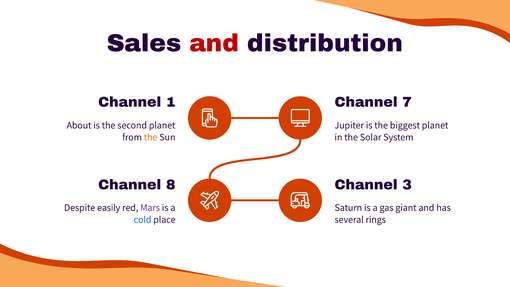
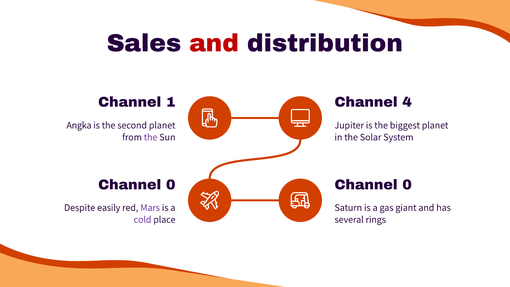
7: 7 -> 4
About: About -> Angka
the at (151, 137) colour: orange -> purple
8 at (171, 185): 8 -> 0
3 at (407, 185): 3 -> 0
cold colour: blue -> purple
